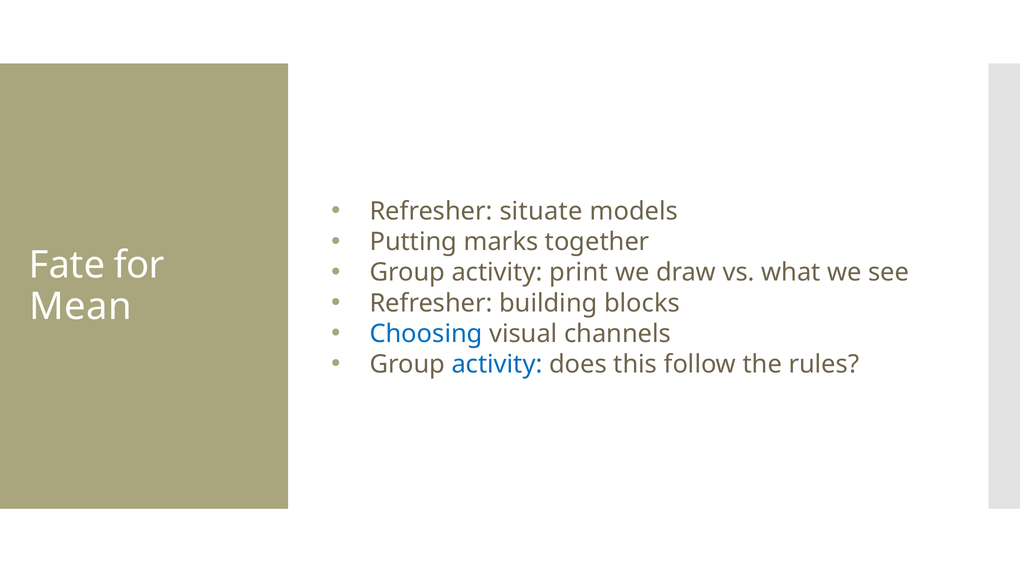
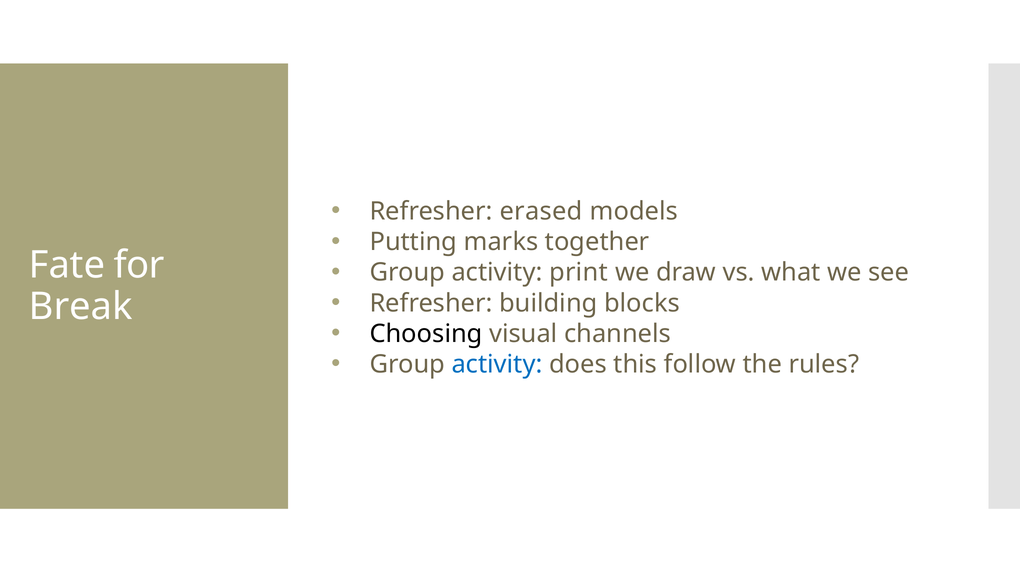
situate: situate -> erased
Mean: Mean -> Break
Choosing colour: blue -> black
